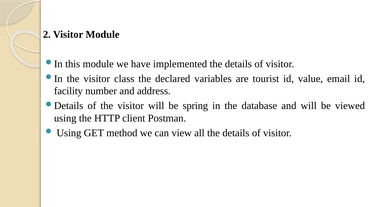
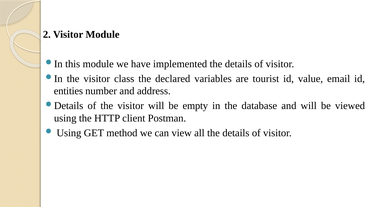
facility: facility -> entities
spring: spring -> empty
